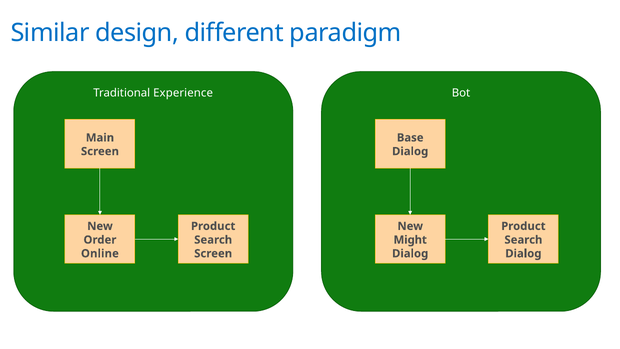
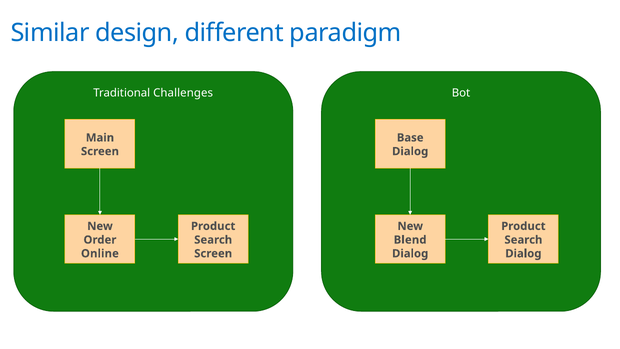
Experience: Experience -> Challenges
Might: Might -> Blend
